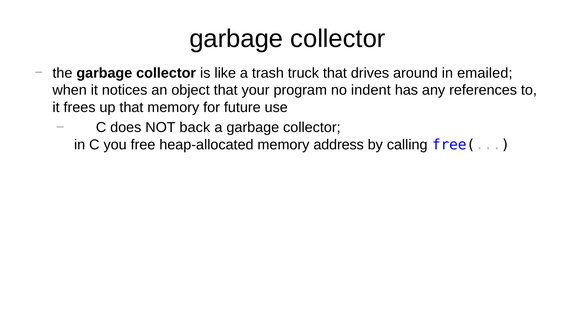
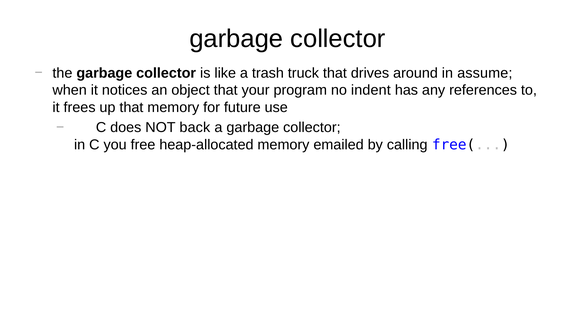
emailed: emailed -> assume
address: address -> emailed
